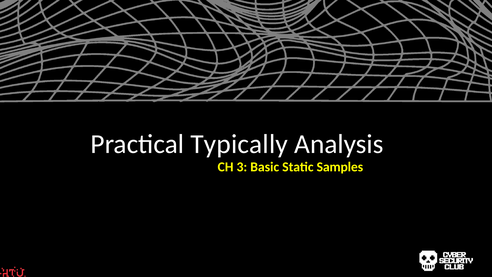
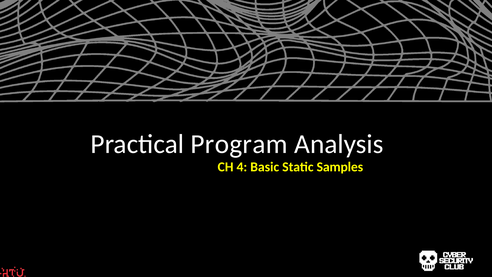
Typically: Typically -> Program
3: 3 -> 4
